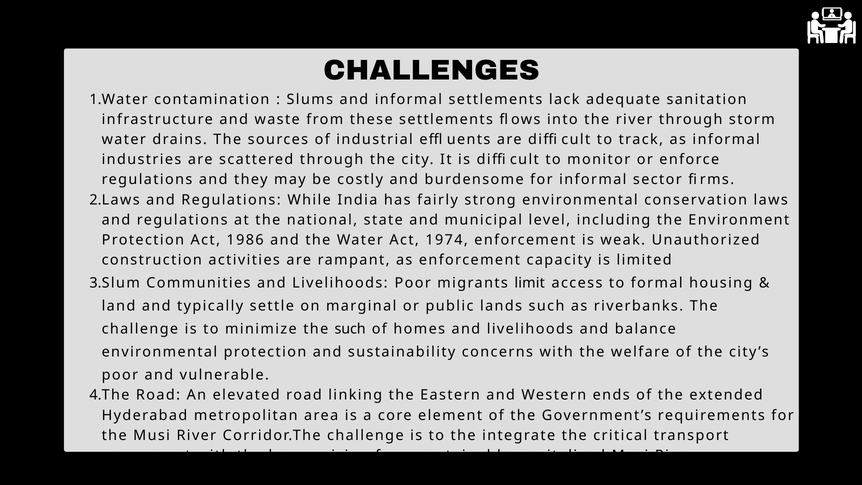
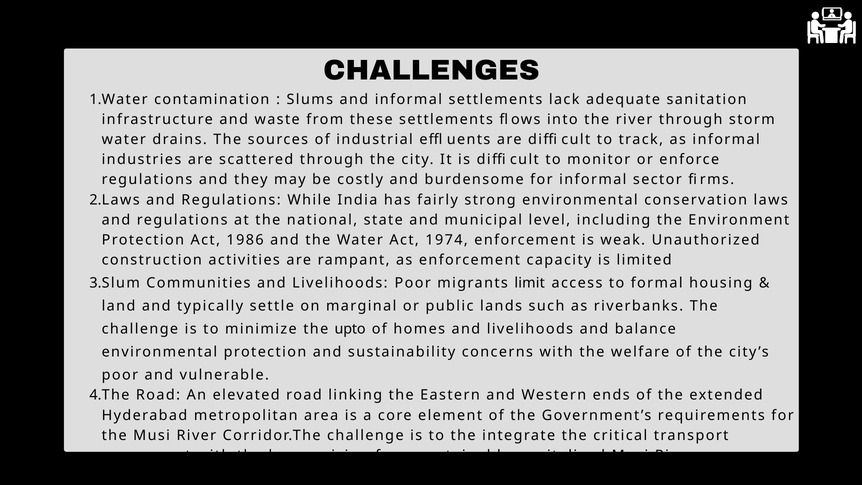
the such: such -> upto
